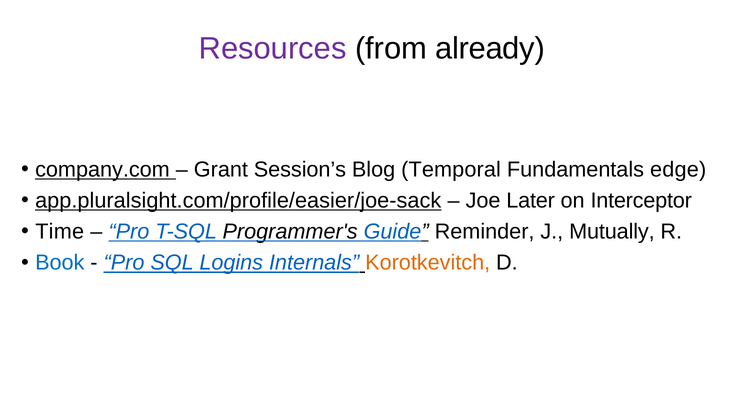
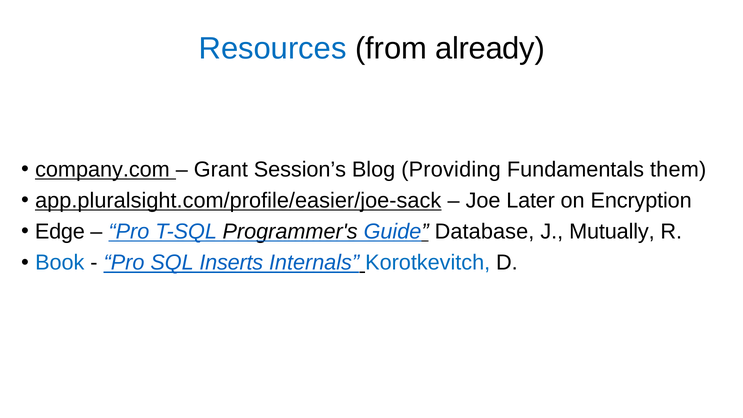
Resources colour: purple -> blue
Temporal: Temporal -> Providing
edge: edge -> them
Interceptor: Interceptor -> Encryption
Time: Time -> Edge
Reminder: Reminder -> Database
Logins: Logins -> Inserts
Korotkevitch colour: orange -> blue
